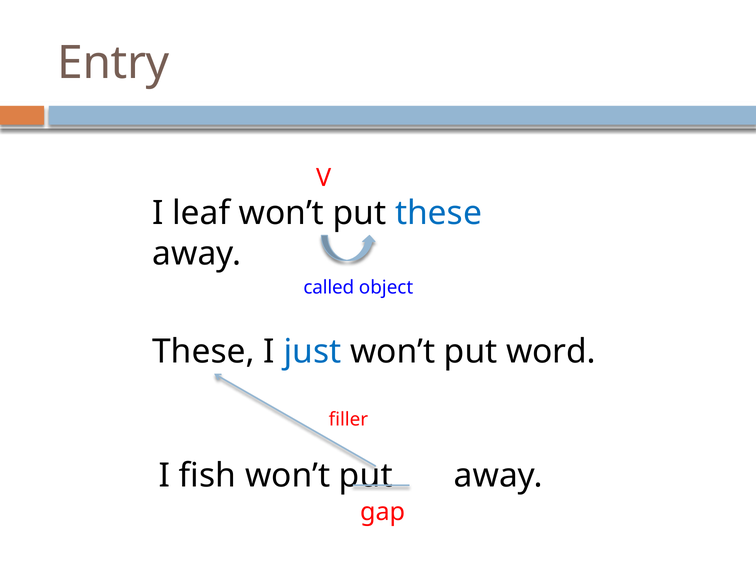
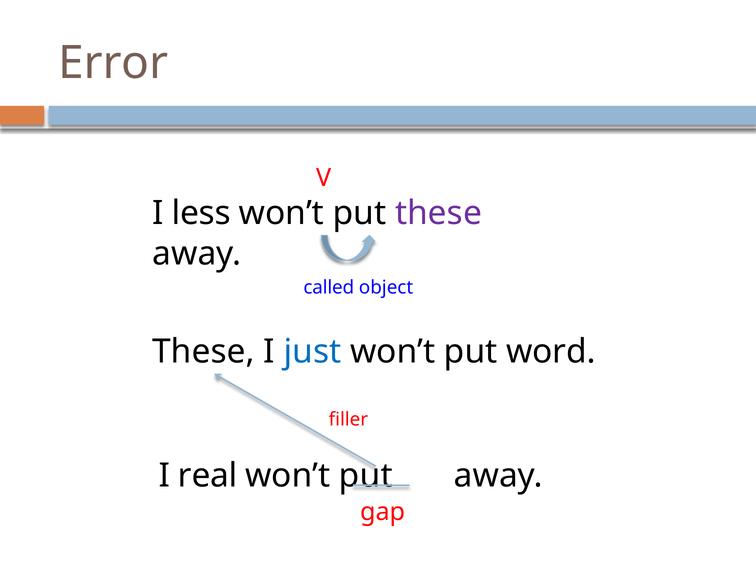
Entry: Entry -> Error
leaf: leaf -> less
these at (439, 213) colour: blue -> purple
fish: fish -> real
